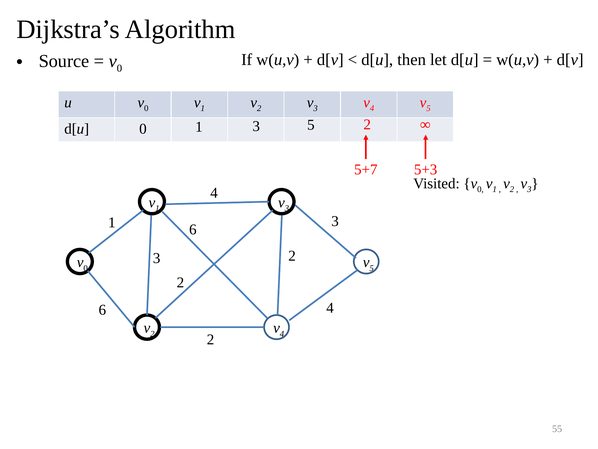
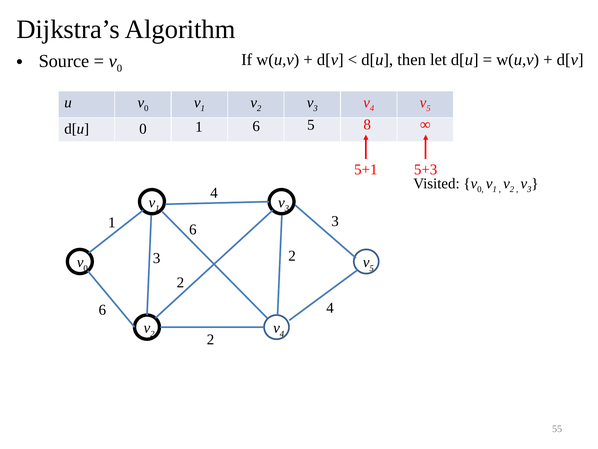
5 2: 2 -> 8
3 at (256, 126): 3 -> 6
5+7: 5+7 -> 5+1
